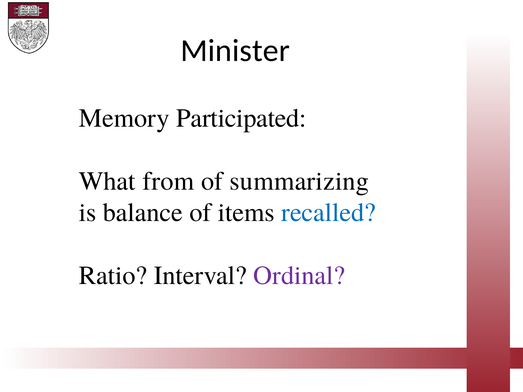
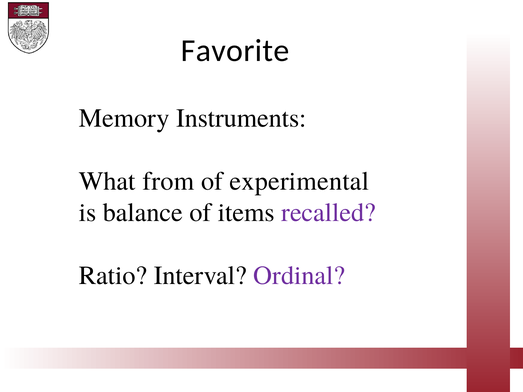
Minister: Minister -> Favorite
Participated: Participated -> Instruments
summarizing: summarizing -> experimental
recalled colour: blue -> purple
